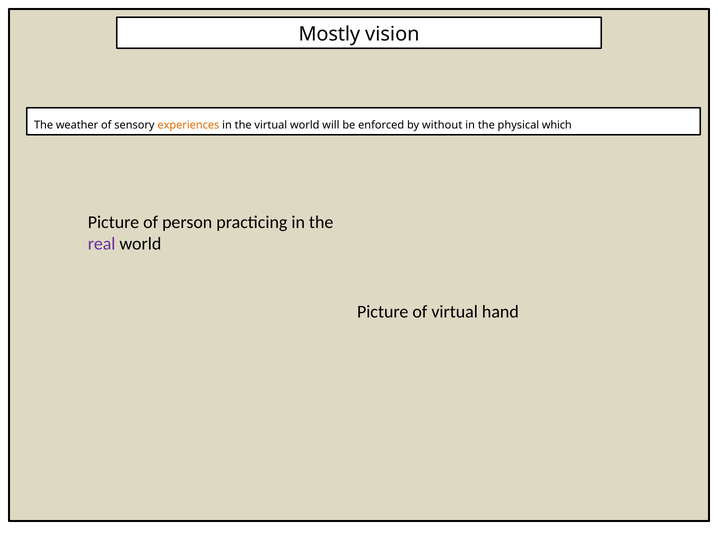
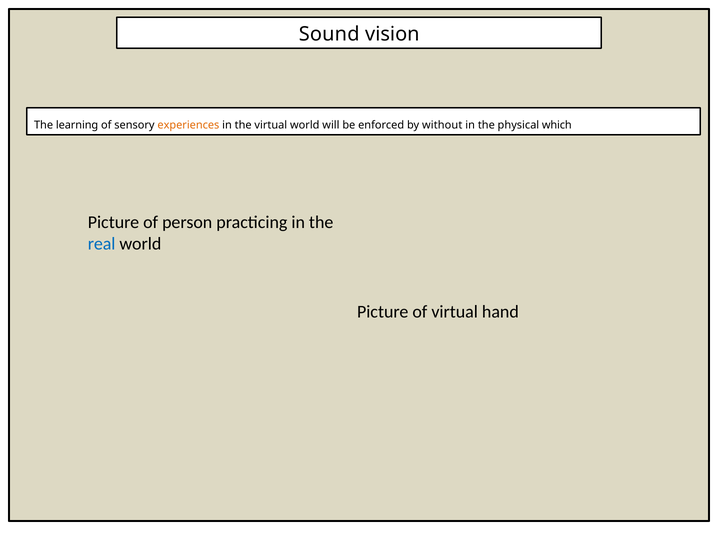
Mostly: Mostly -> Sound
weather: weather -> learning
real colour: purple -> blue
